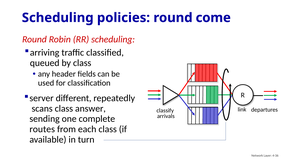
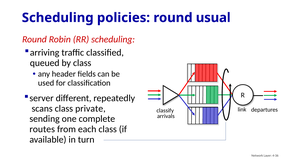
come: come -> usual
answer: answer -> private
